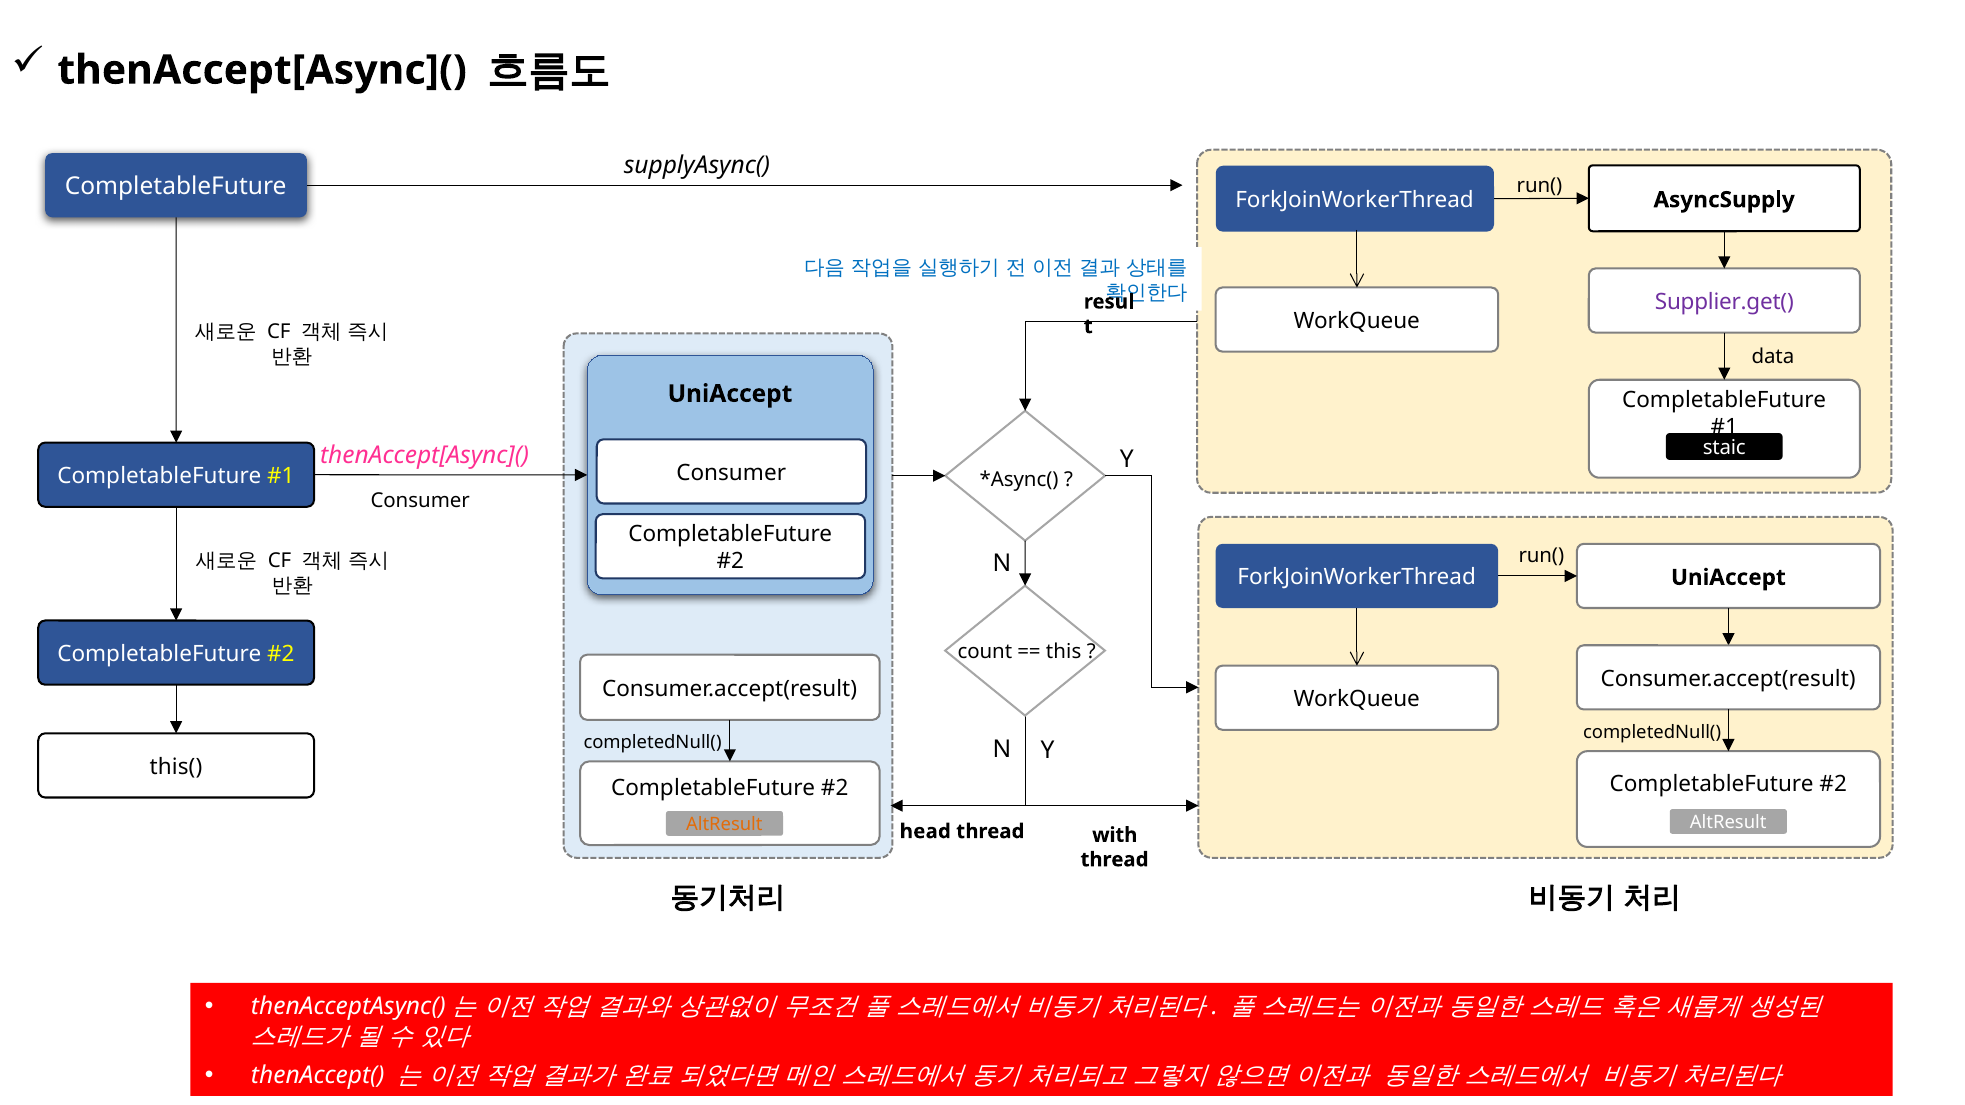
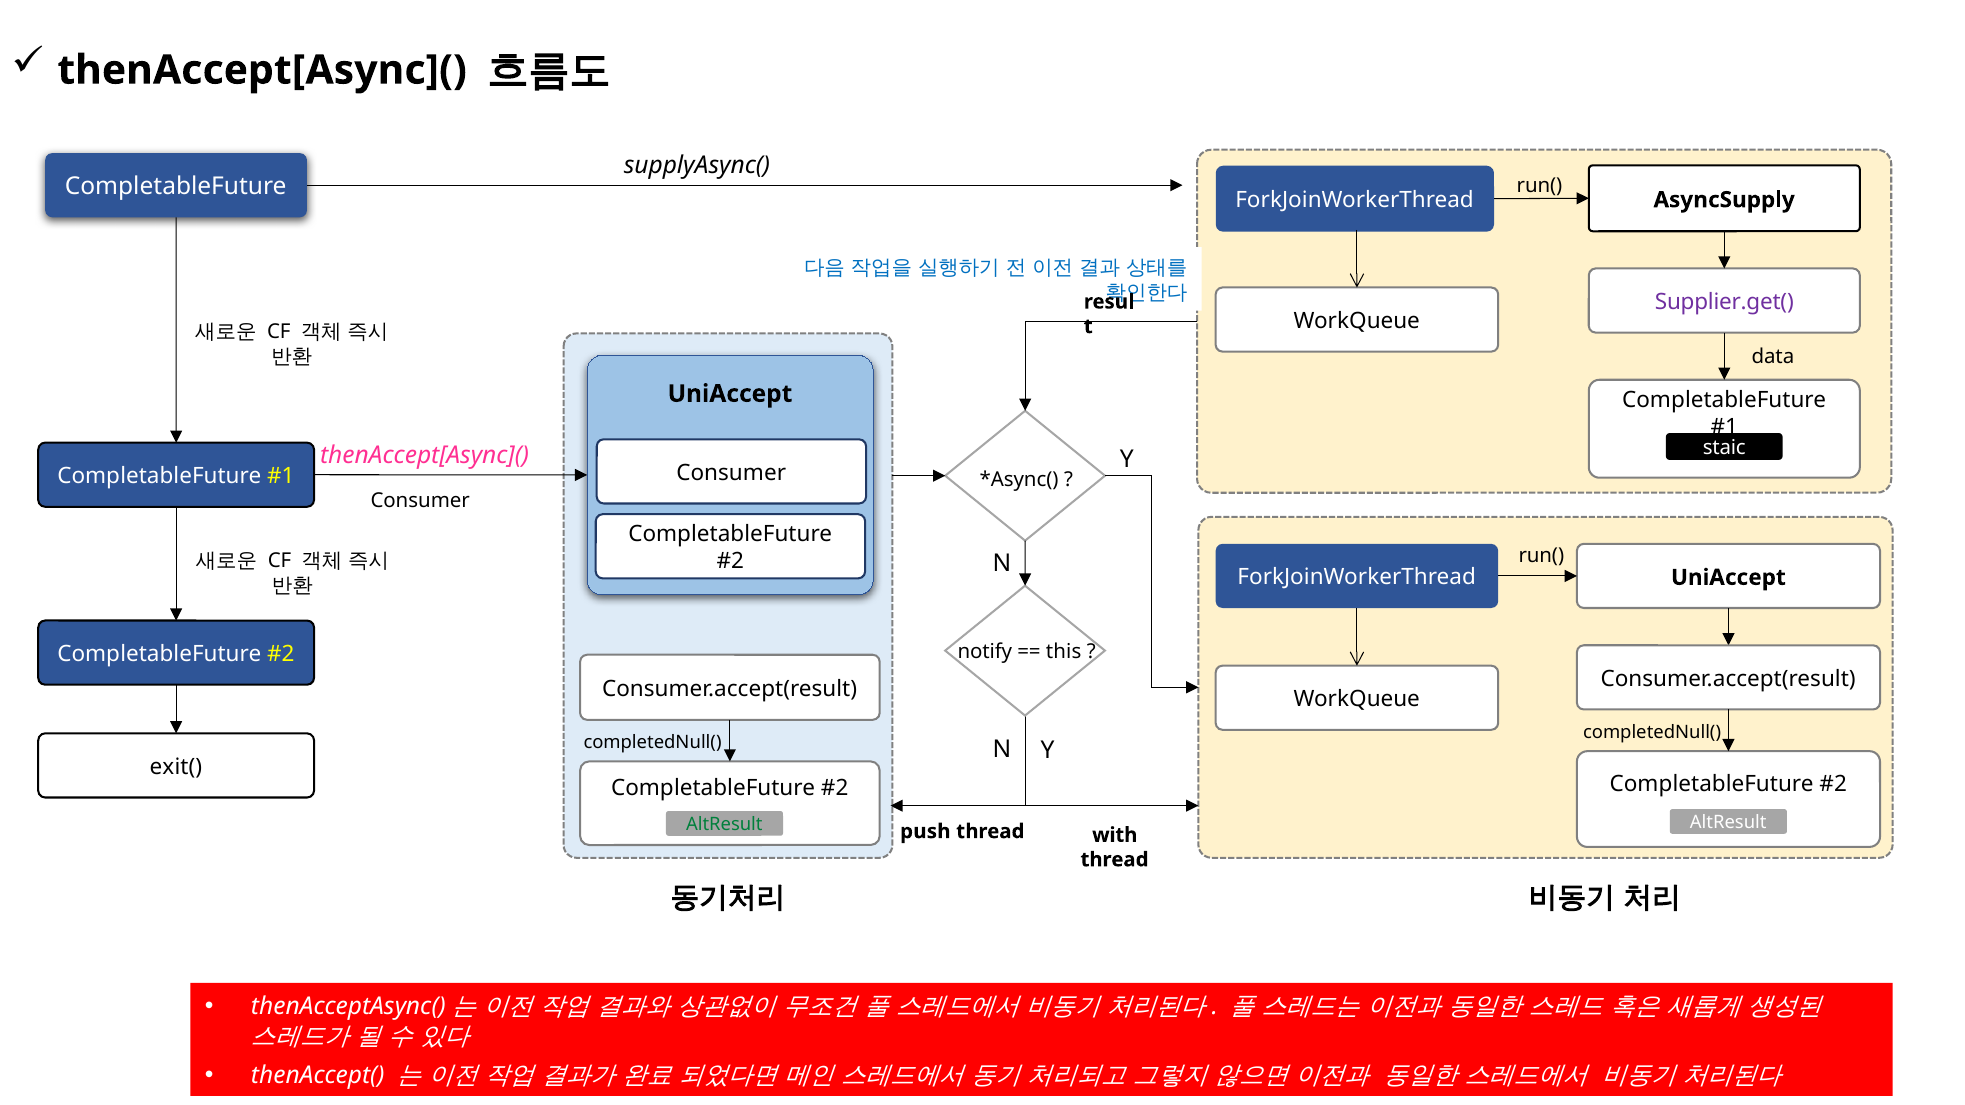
count: count -> notify
this(: this( -> exit(
AltResult at (724, 825) colour: orange -> green
head: head -> push
